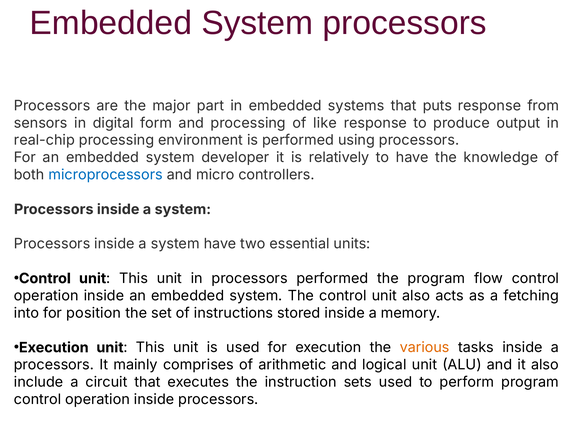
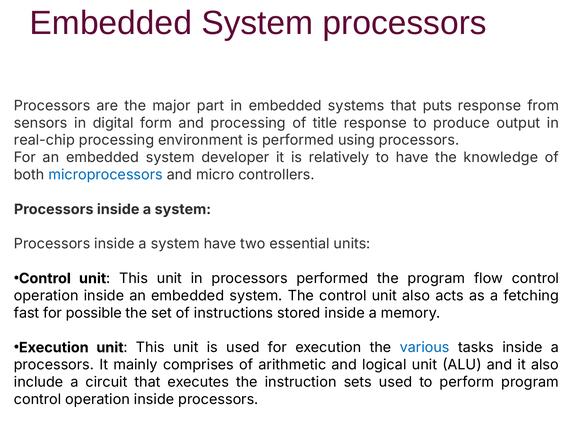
like: like -> title
into: into -> fast
position: position -> possible
various colour: orange -> blue
